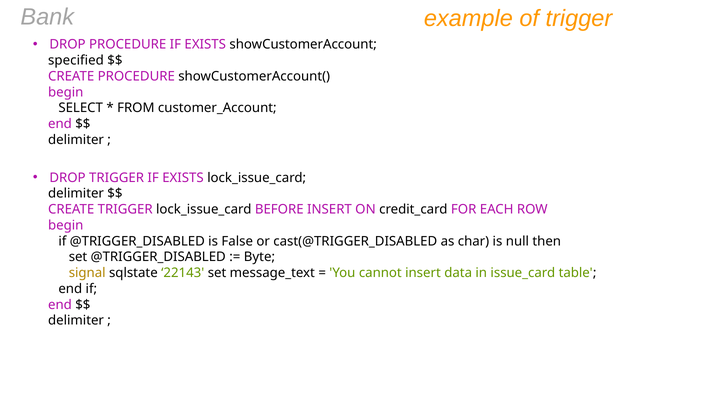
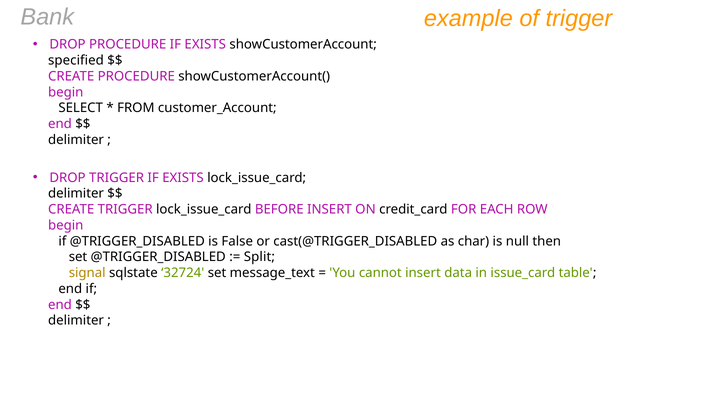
Byte: Byte -> Split
22143: 22143 -> 32724
